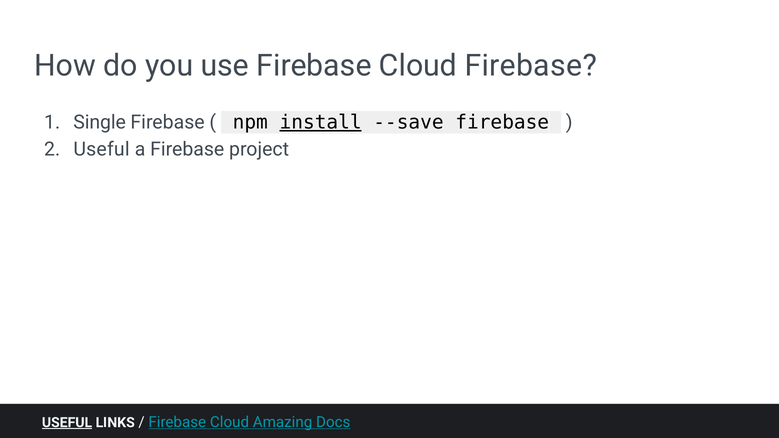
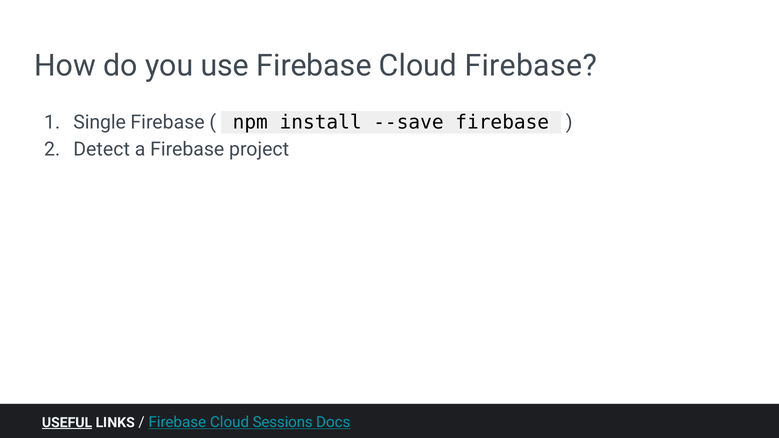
install underline: present -> none
Useful at (102, 149): Useful -> Detect
Amazing: Amazing -> Sessions
